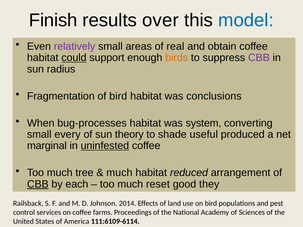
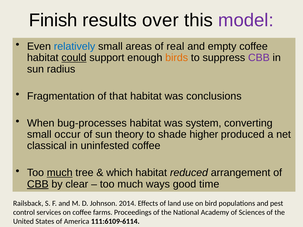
model colour: blue -> purple
relatively colour: purple -> blue
obtain: obtain -> empty
of bird: bird -> that
every: every -> occur
useful: useful -> higher
marginal: marginal -> classical
uninfested underline: present -> none
much at (60, 173) underline: none -> present
much at (119, 173): much -> which
each: each -> clear
reset: reset -> ways
they: they -> time
